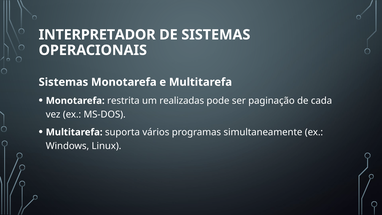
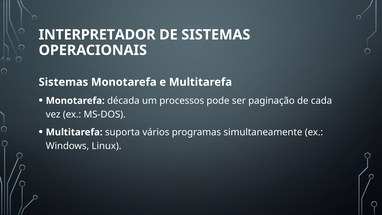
restrita: restrita -> década
realizadas: realizadas -> processos
